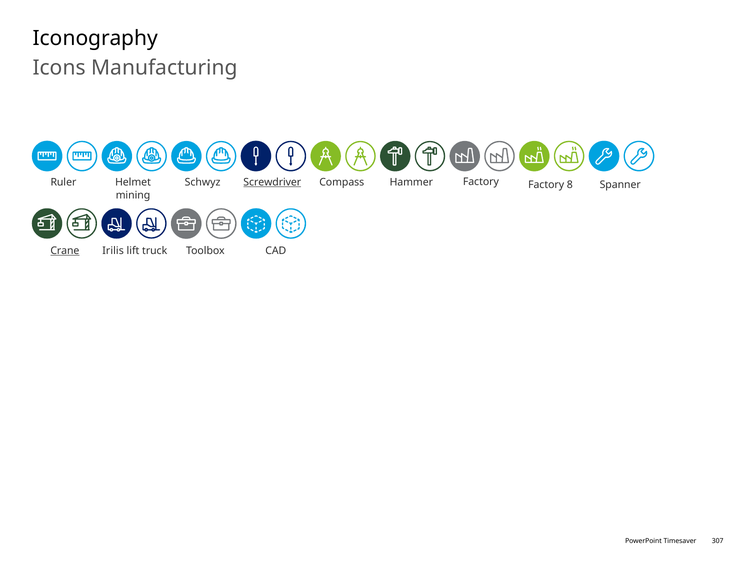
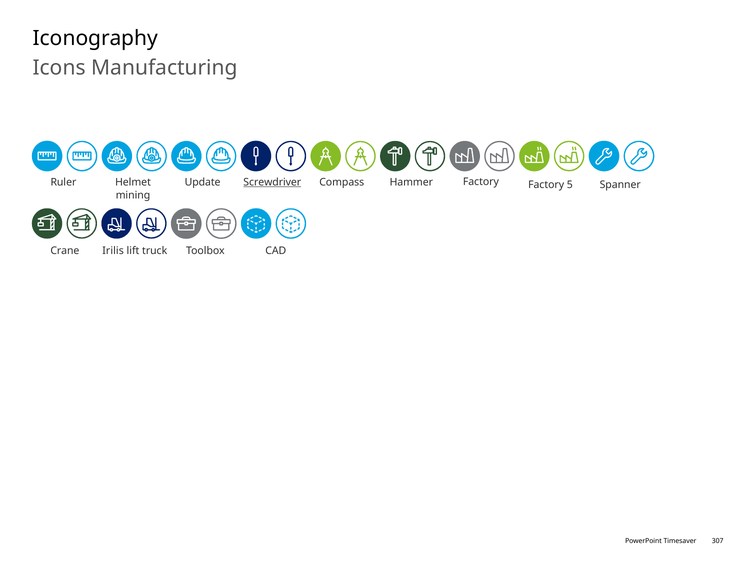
Schwyz: Schwyz -> Update
8: 8 -> 5
Crane underline: present -> none
